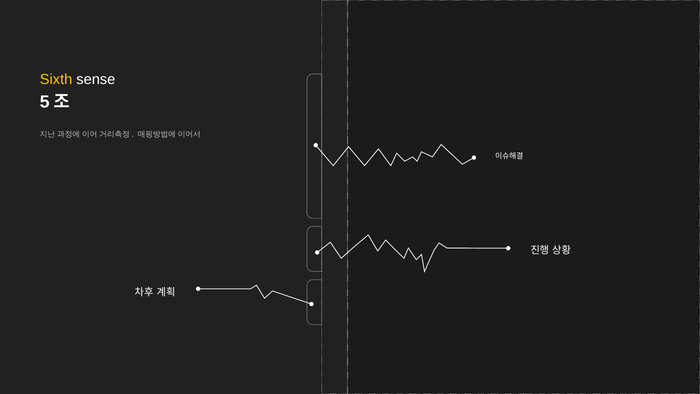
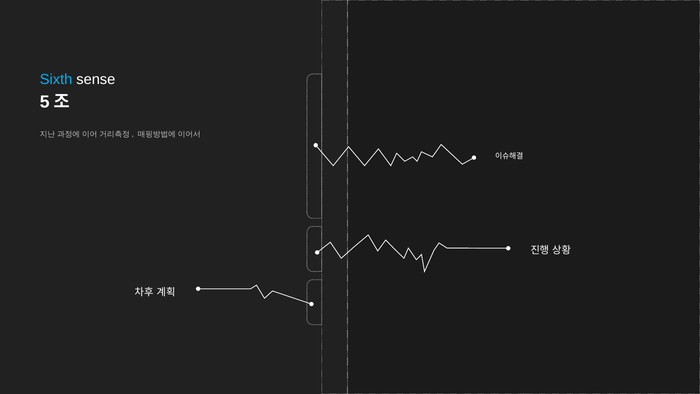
Sixth colour: yellow -> light blue
